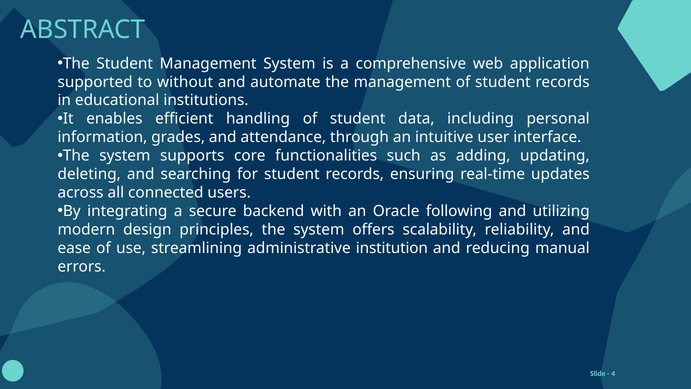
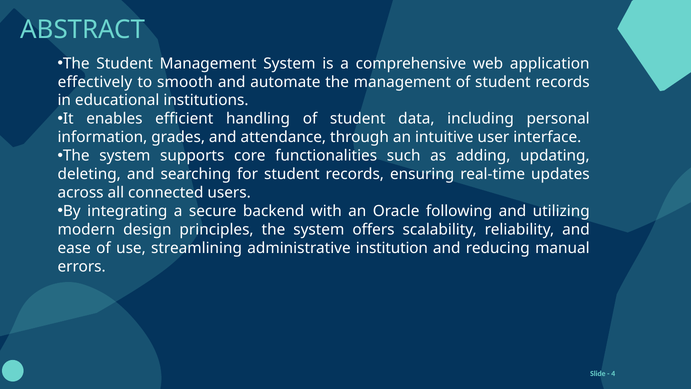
supported: supported -> effectively
without: without -> smooth
